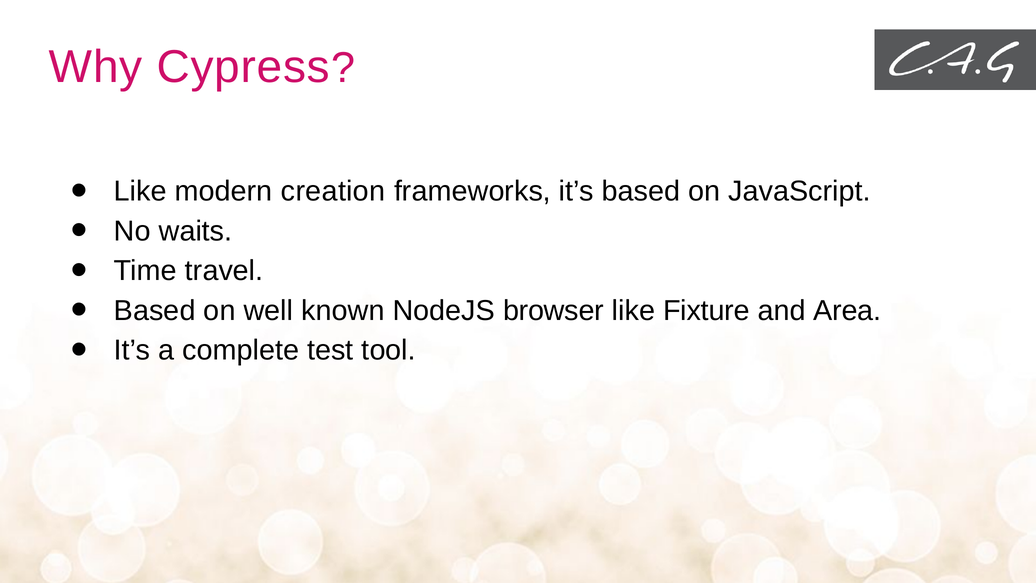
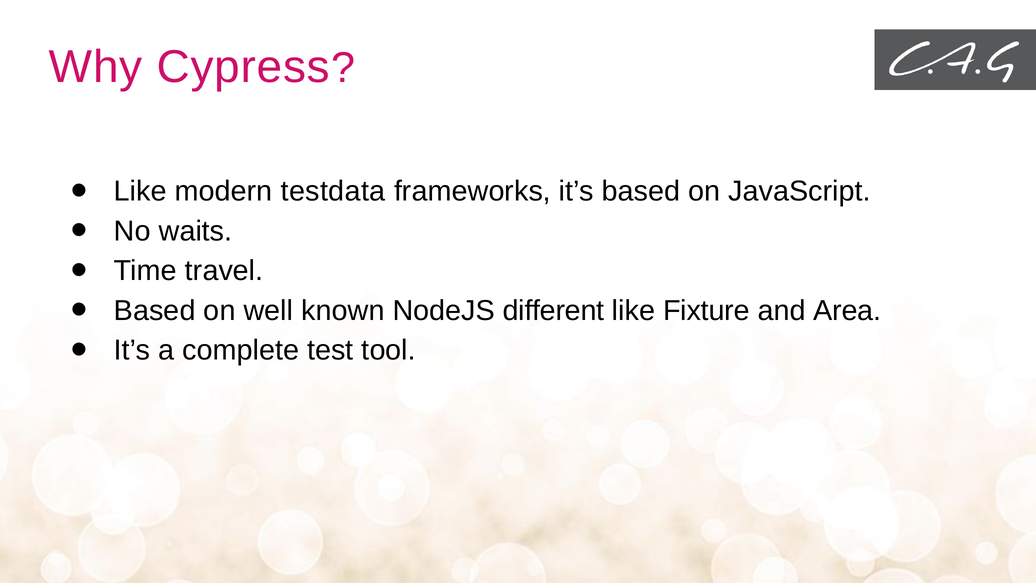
creation: creation -> testdata
browser: browser -> different
